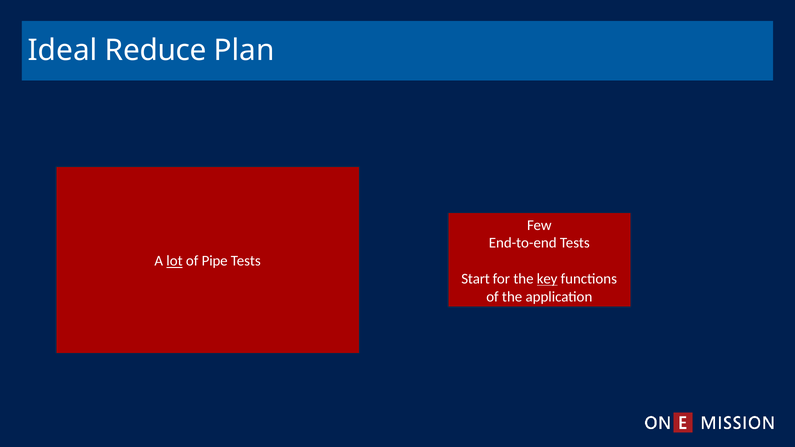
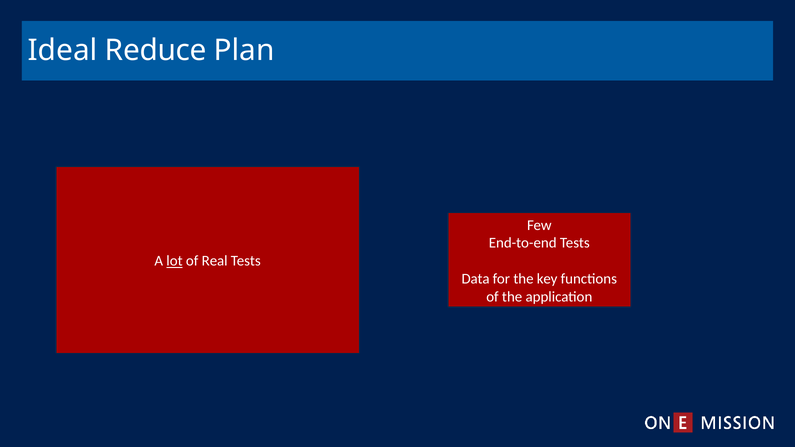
Pipe: Pipe -> Real
Start: Start -> Data
key underline: present -> none
